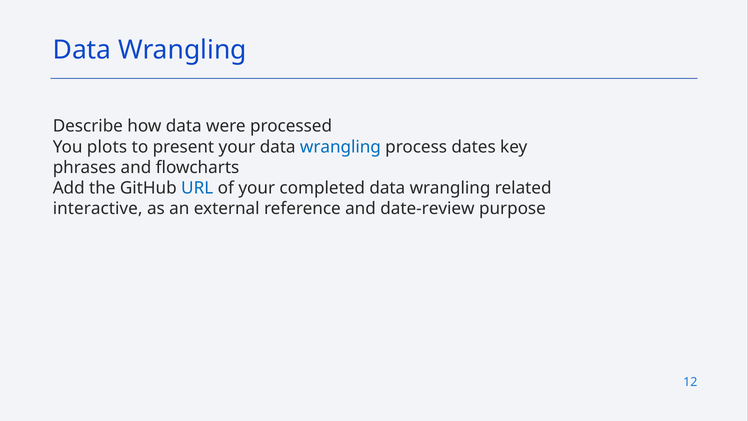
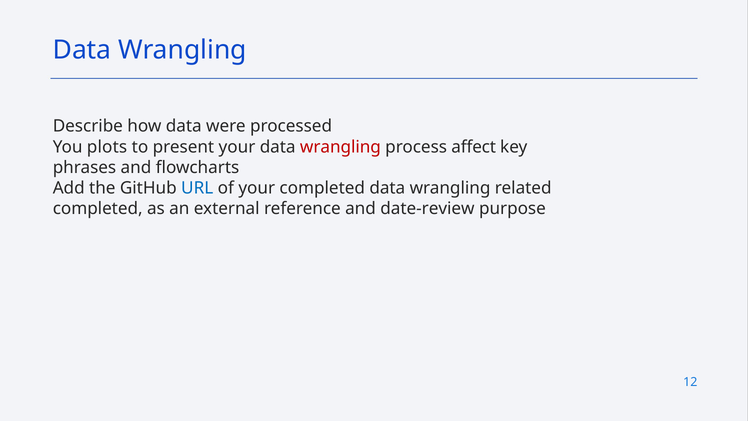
wrangling at (340, 147) colour: blue -> red
dates: dates -> affect
interactive at (98, 208): interactive -> completed
